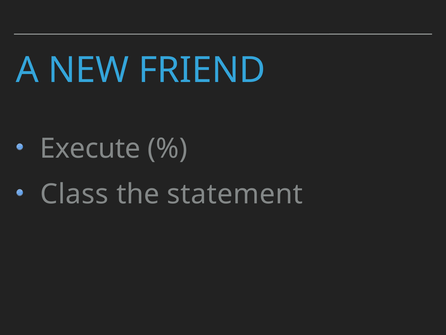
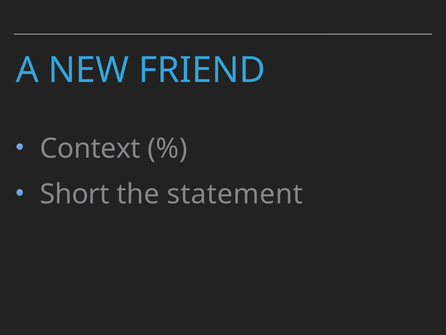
Execute: Execute -> Context
Class: Class -> Short
